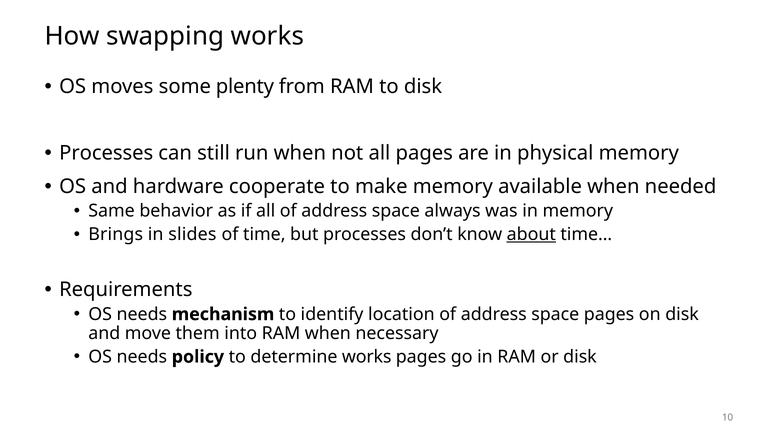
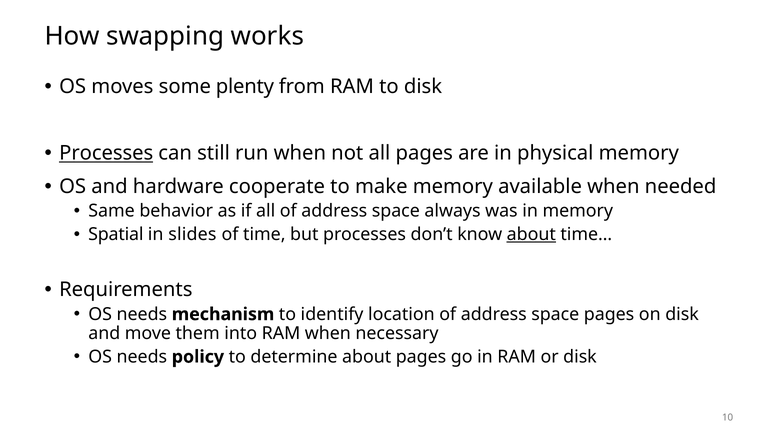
Processes at (106, 153) underline: none -> present
Brings: Brings -> Spatial
determine works: works -> about
